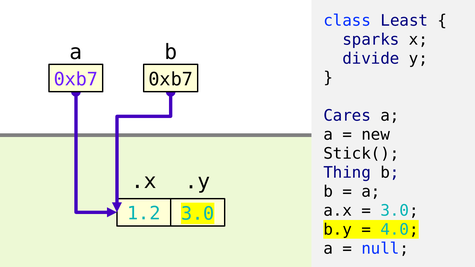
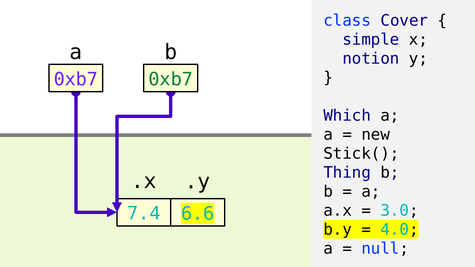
Least: Least -> Cover
sparks: sparks -> simple
divide: divide -> notion
0xb7 at (171, 79) colour: black -> green
Cares: Cares -> Which
1.2: 1.2 -> 7.4
3.0 at (198, 214): 3.0 -> 6.6
